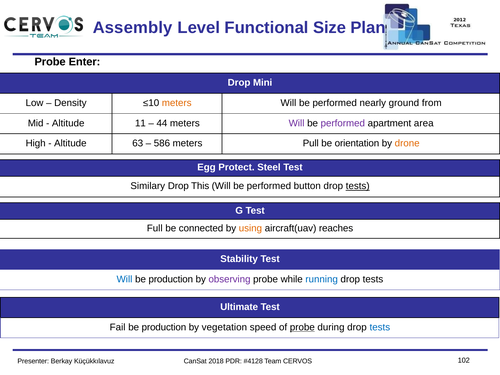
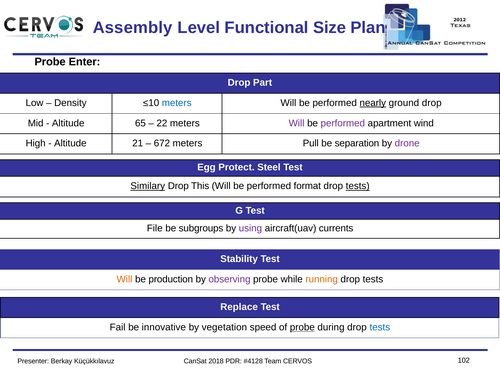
Mini: Mini -> Part
meters at (177, 103) colour: orange -> blue
nearly underline: none -> present
ground from: from -> drop
11: 11 -> 65
44: 44 -> 22
area: area -> wind
63: 63 -> 21
586: 586 -> 672
orientation: orientation -> separation
drone colour: orange -> purple
Similary underline: none -> present
button: button -> format
Full: Full -> File
connected: connected -> subgroups
using colour: orange -> purple
reaches: reaches -> currents
Will at (124, 279) colour: blue -> orange
running colour: blue -> orange
Ultimate: Ultimate -> Replace
production at (164, 327): production -> innovative
